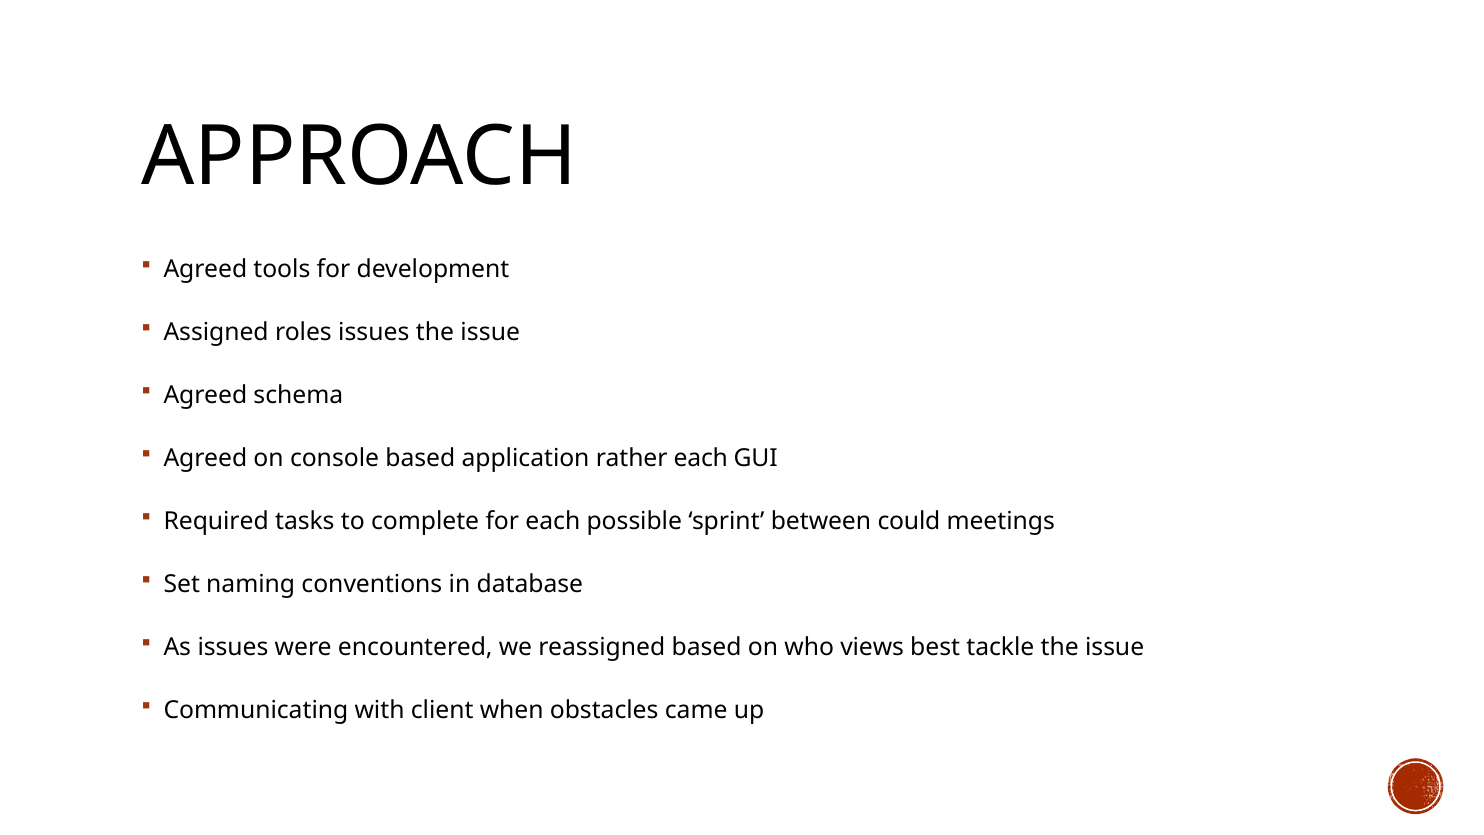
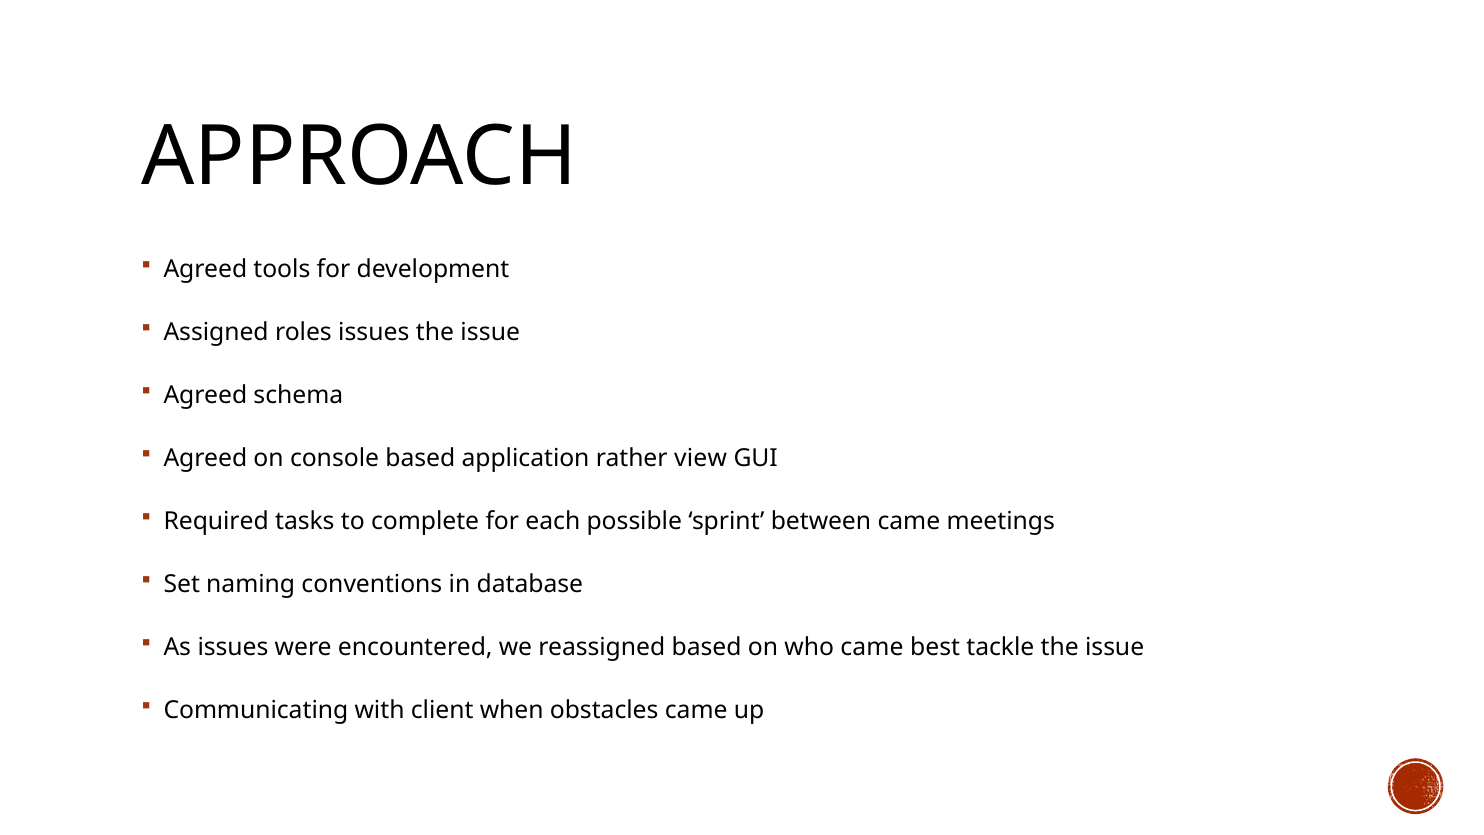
rather each: each -> view
between could: could -> came
who views: views -> came
